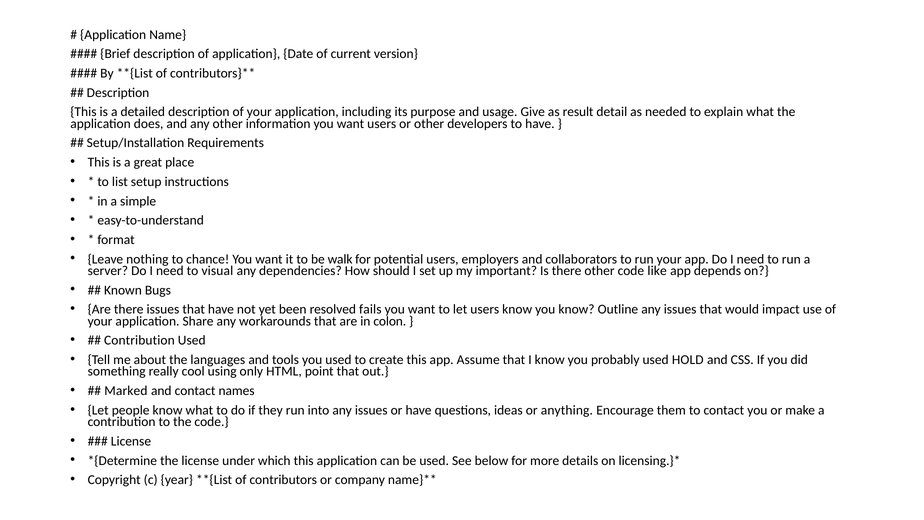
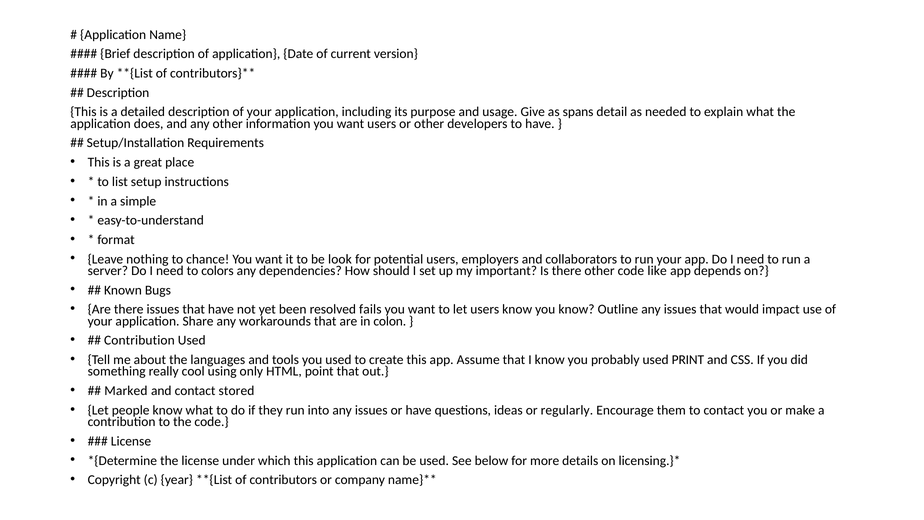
result: result -> spans
walk: walk -> look
visual: visual -> colors
HOLD: HOLD -> PRINT
names: names -> stored
anything: anything -> regularly
